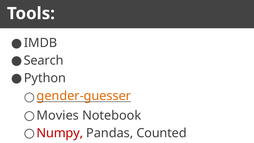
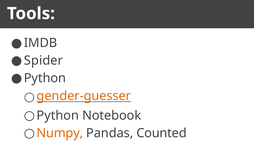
Search: Search -> Spider
Movies at (58, 115): Movies -> Python
Numpy colour: red -> orange
